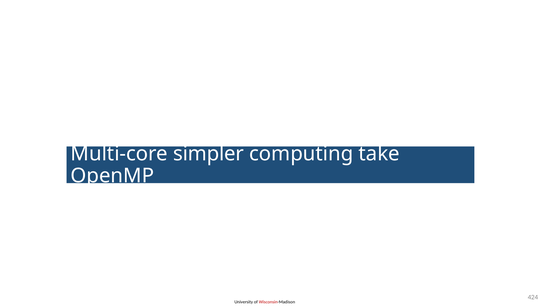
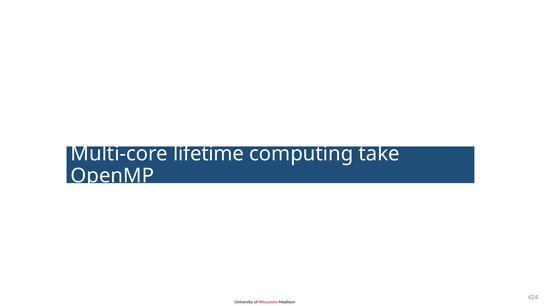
simpler: simpler -> lifetime
